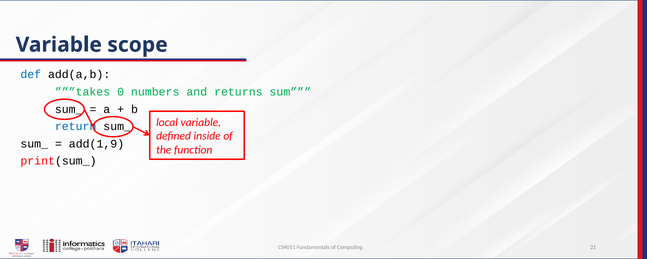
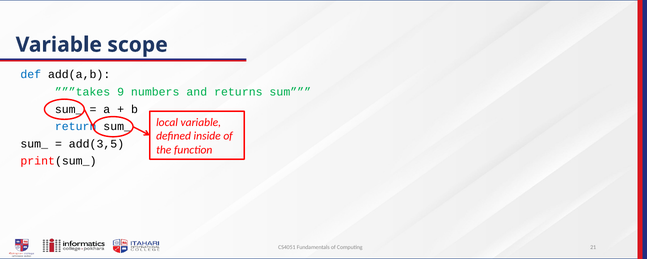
0: 0 -> 9
add(1,9: add(1,9 -> add(3,5
